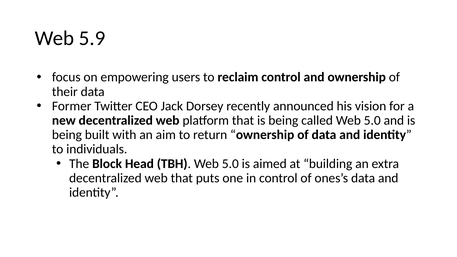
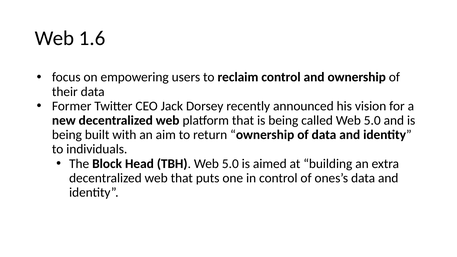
5.9: 5.9 -> 1.6
